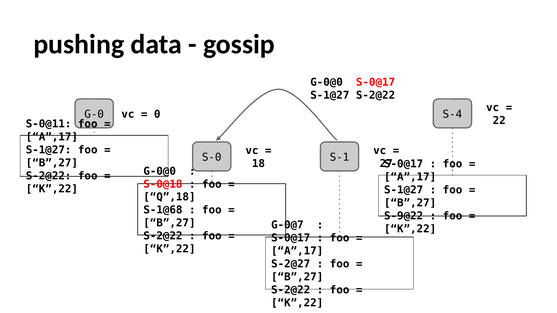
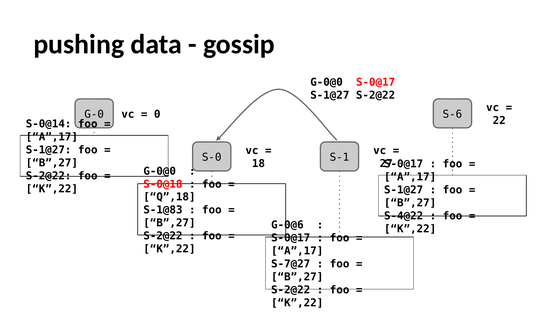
S-4: S-4 -> S-6
S-0@11: S-0@11 -> S-0@14
S-1@68: S-1@68 -> S-1@83
S-9@22: S-9@22 -> S-4@22
G-0@7: G-0@7 -> G-0@6
S-2@27: S-2@27 -> S-7@27
